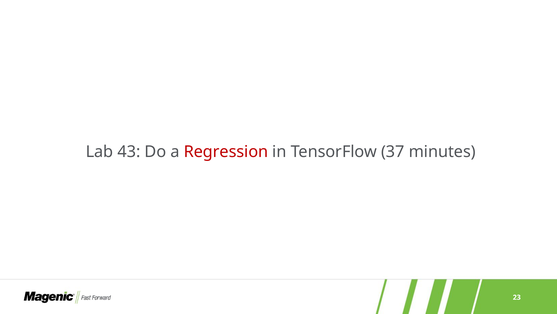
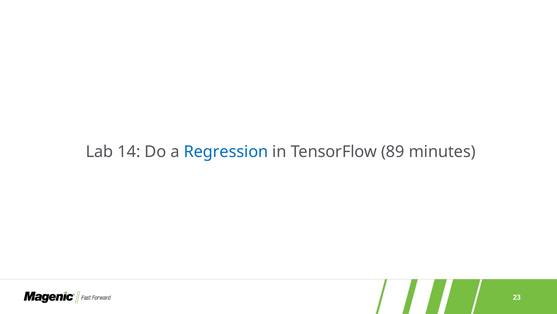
43: 43 -> 14
Regression colour: red -> blue
37: 37 -> 89
